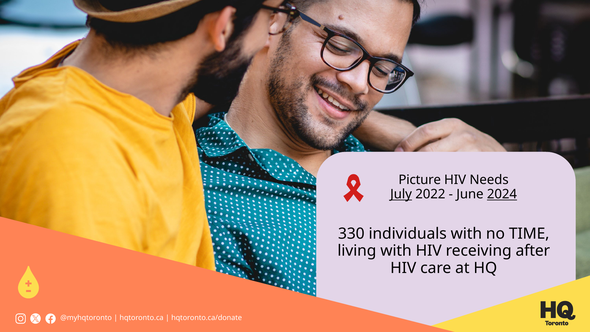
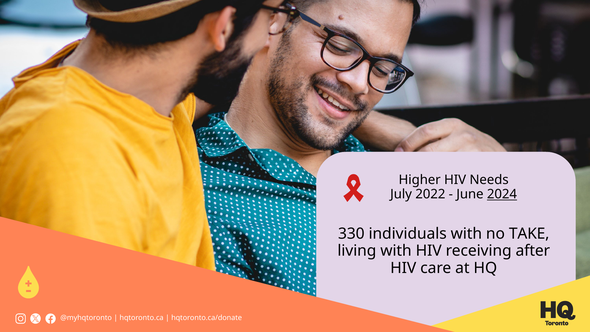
Picture: Picture -> Higher
July underline: present -> none
TIME: TIME -> TAKE
